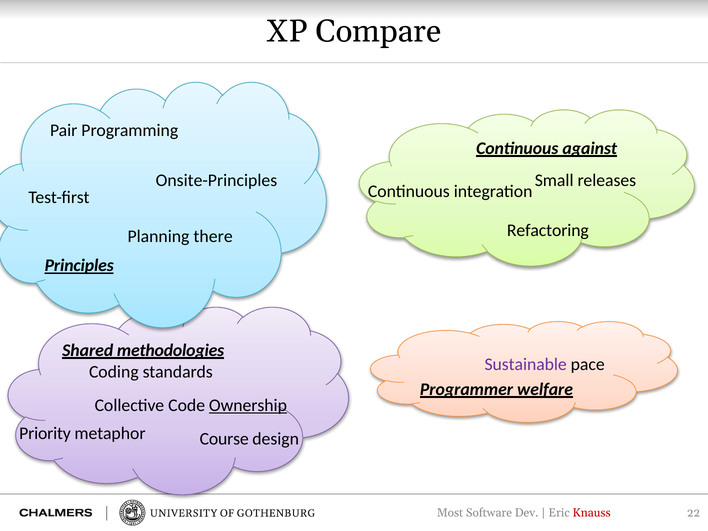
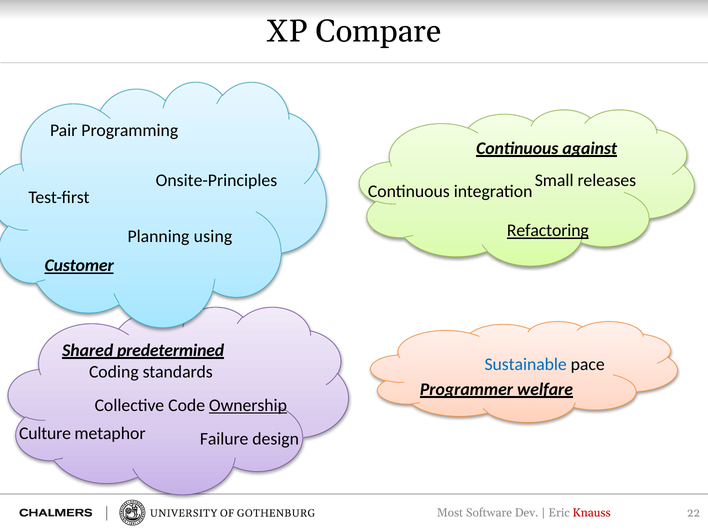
Refactoring underline: none -> present
there: there -> using
Principles: Principles -> Customer
methodologies: methodologies -> predetermined
Sustainable colour: purple -> blue
Priority: Priority -> Culture
Course: Course -> Failure
